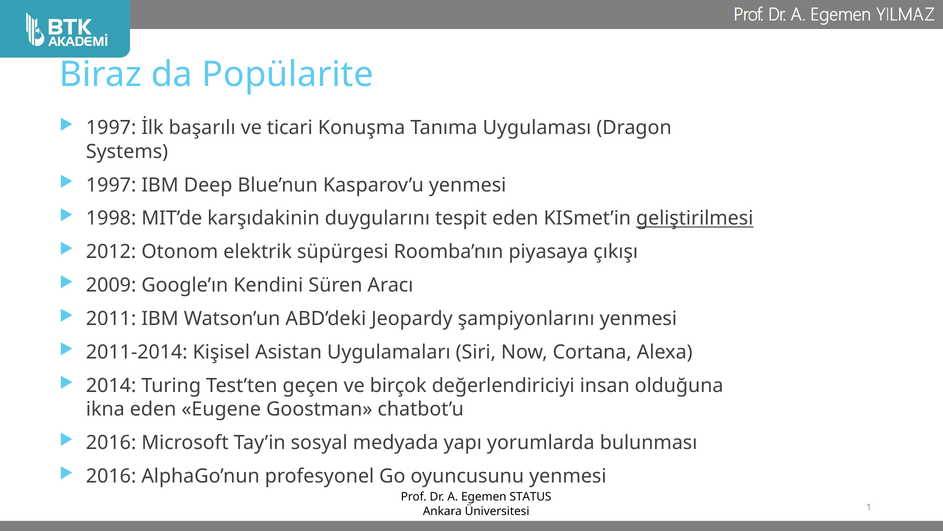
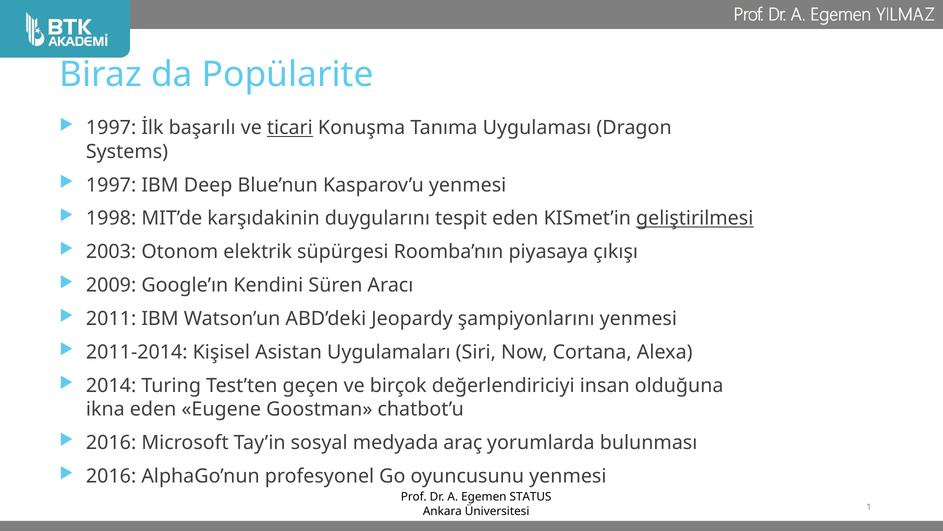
ticari underline: none -> present
2012: 2012 -> 2003
yapı: yapı -> araç
